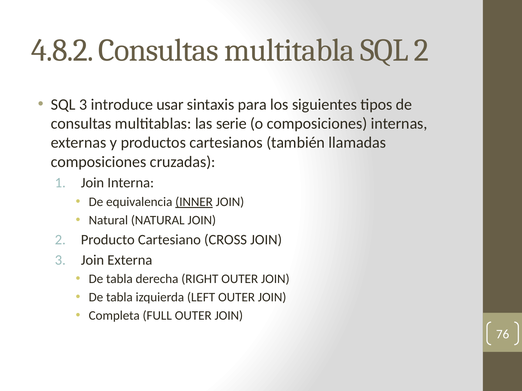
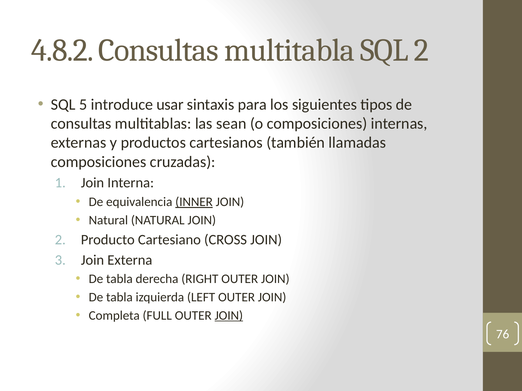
SQL 3: 3 -> 5
serie: serie -> sean
JOIN at (229, 316) underline: none -> present
